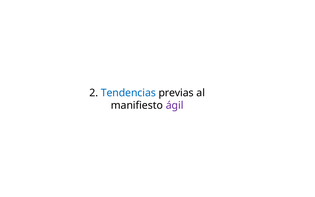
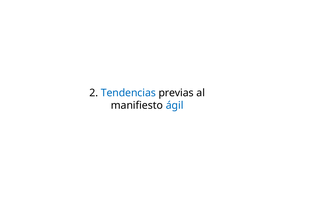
ágil colour: purple -> blue
